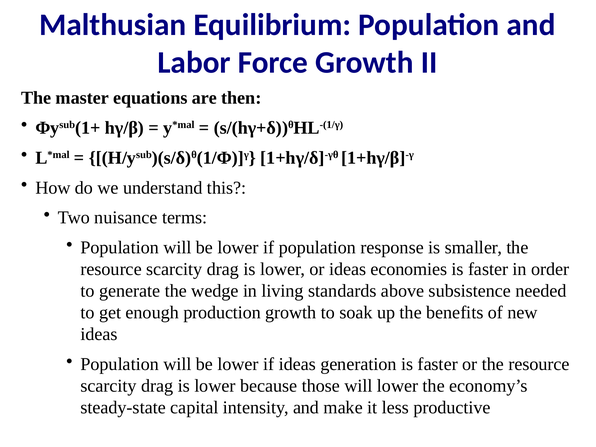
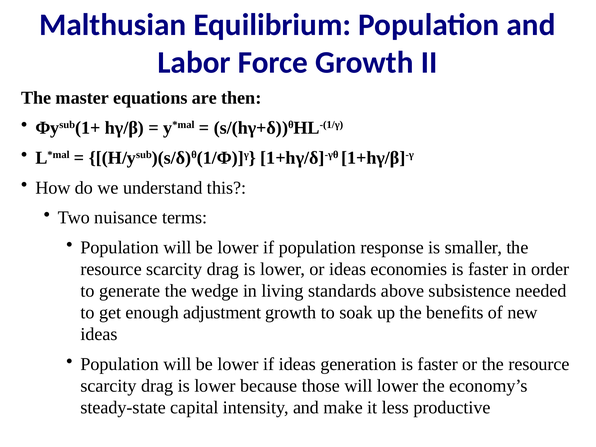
production: production -> adjustment
